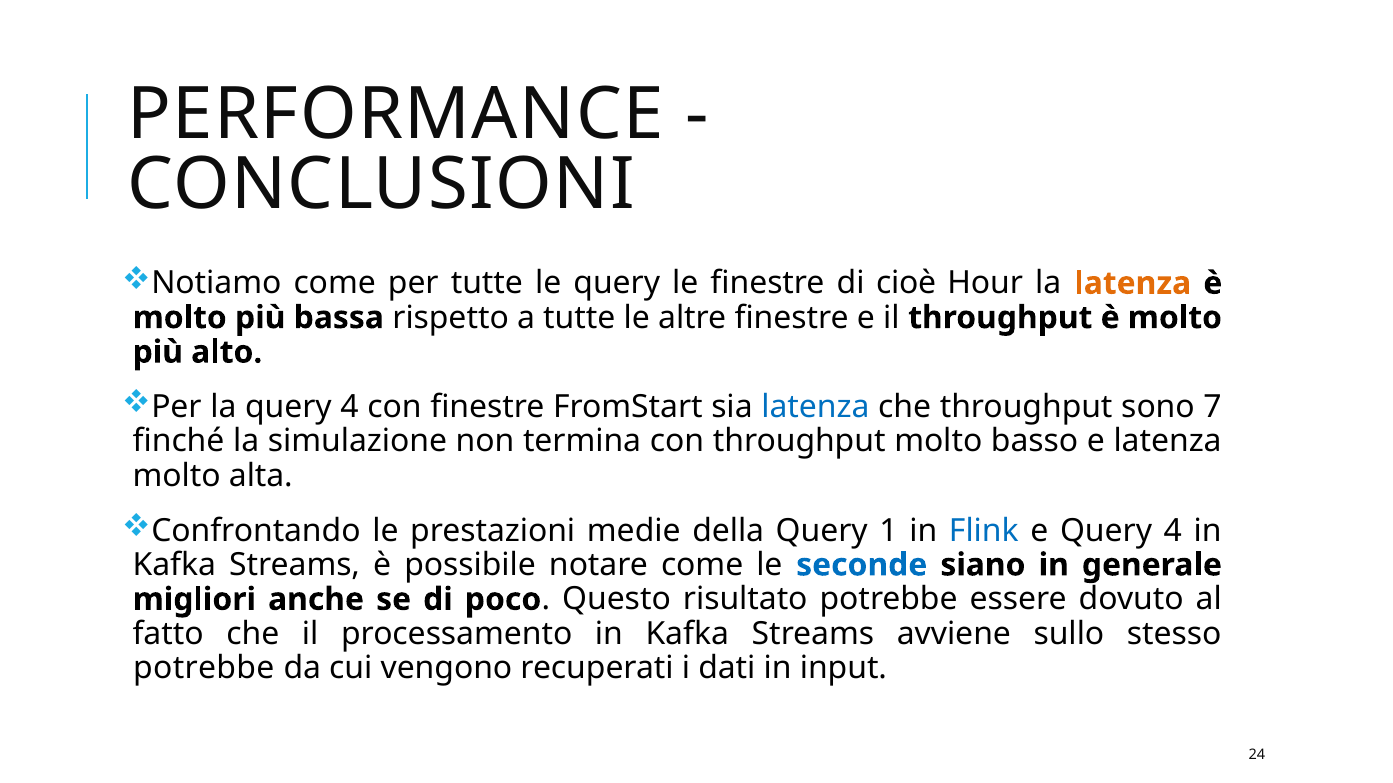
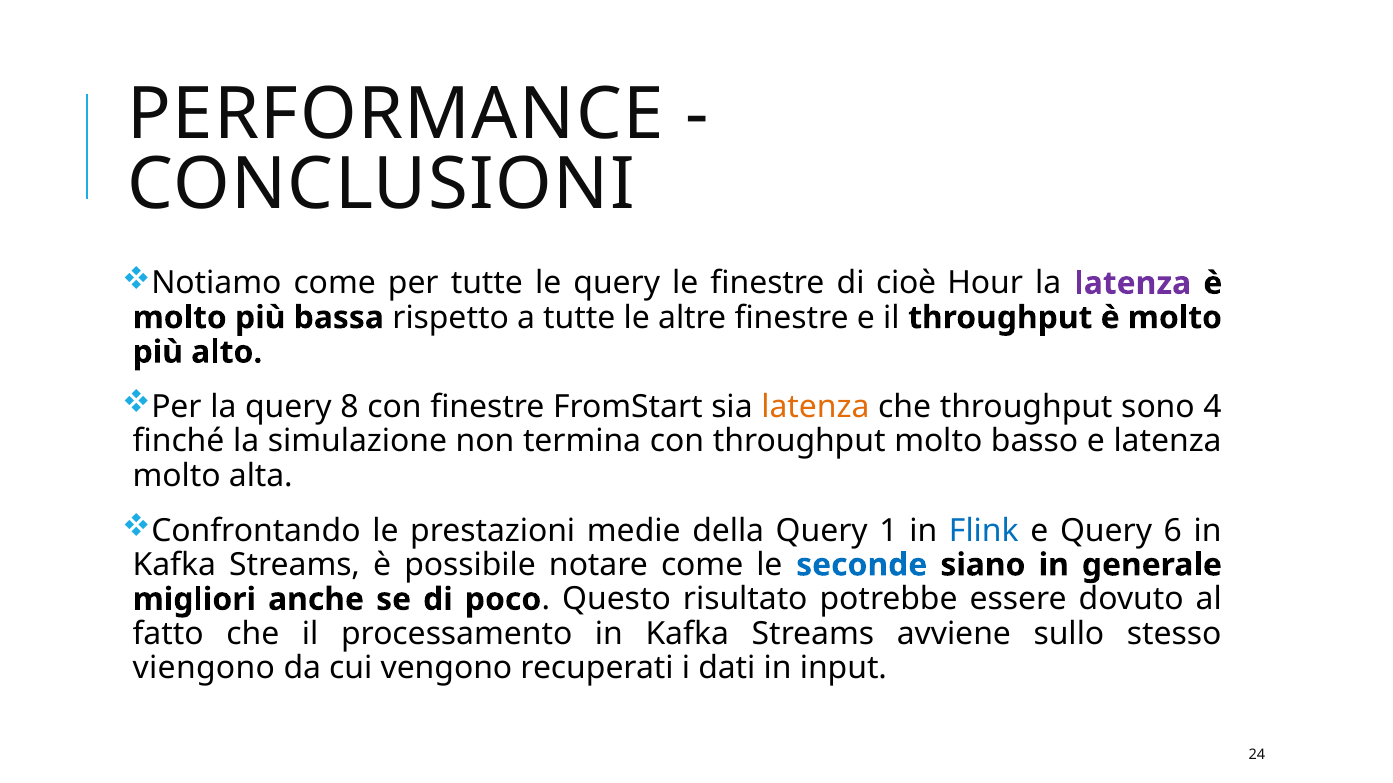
latenza at (1133, 283) colour: orange -> purple
la query 4: 4 -> 8
latenza at (815, 407) colour: blue -> orange
7: 7 -> 4
e Query 4: 4 -> 6
potrebbe at (204, 669): potrebbe -> viengono
